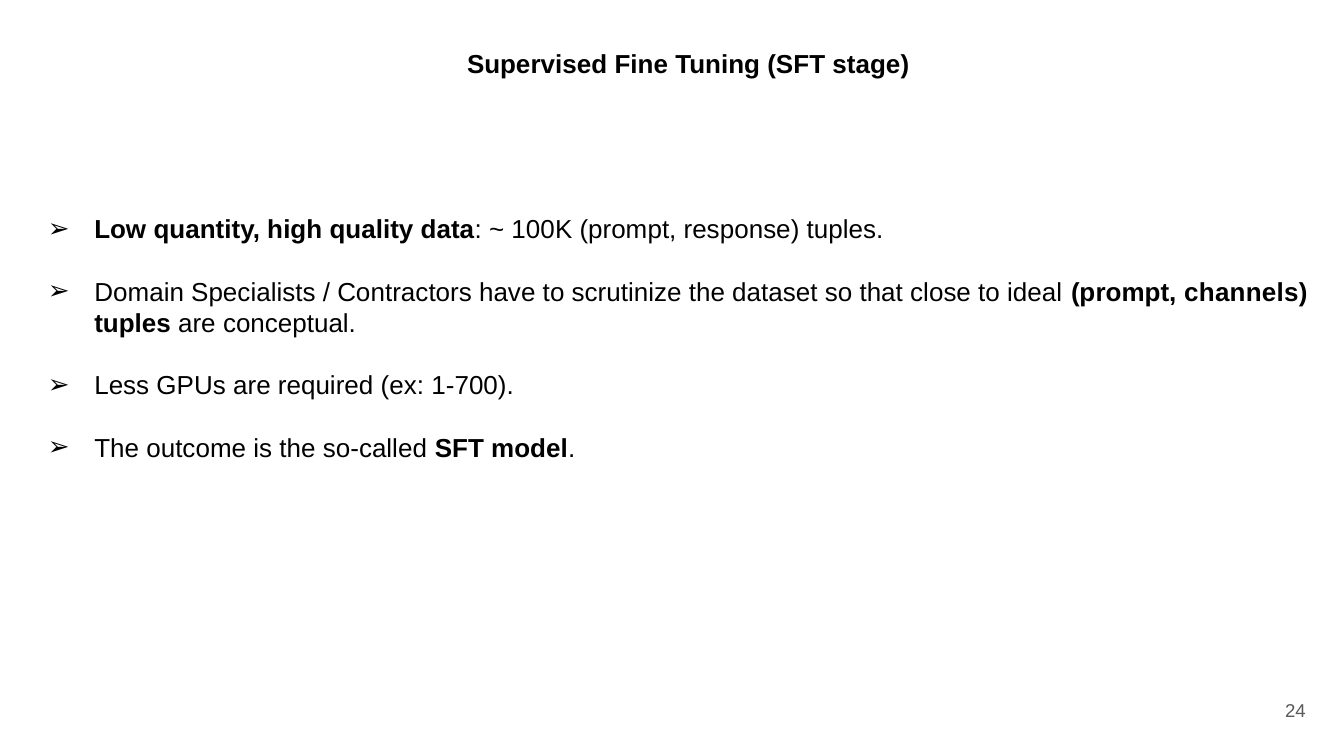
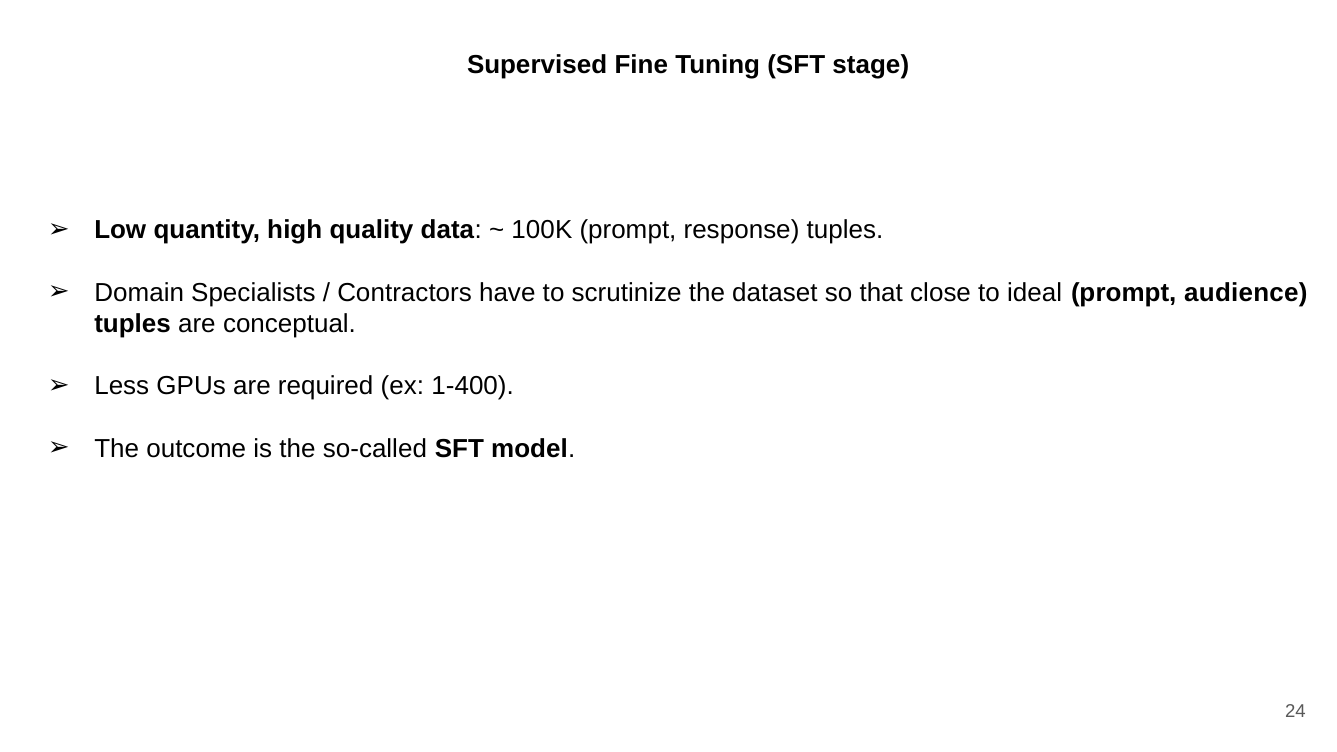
channels: channels -> audience
1-700: 1-700 -> 1-400
